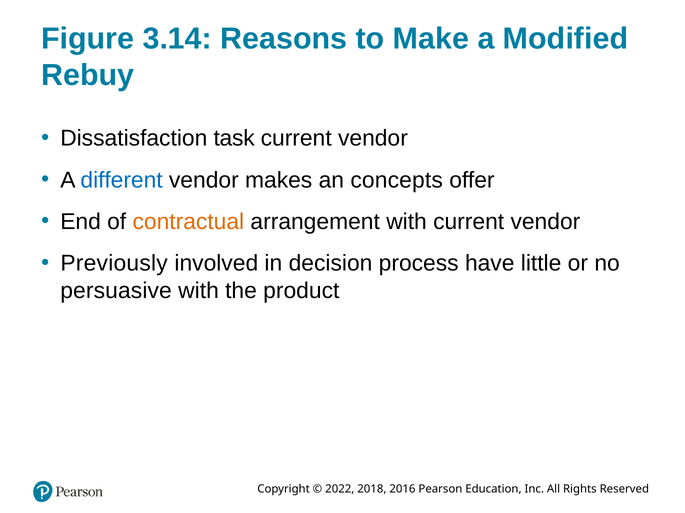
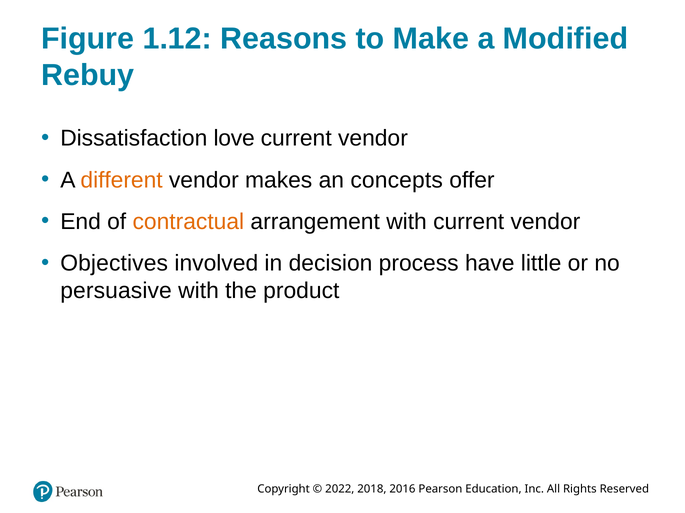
3.14: 3.14 -> 1.12
task: task -> love
different colour: blue -> orange
Previously: Previously -> Objectives
